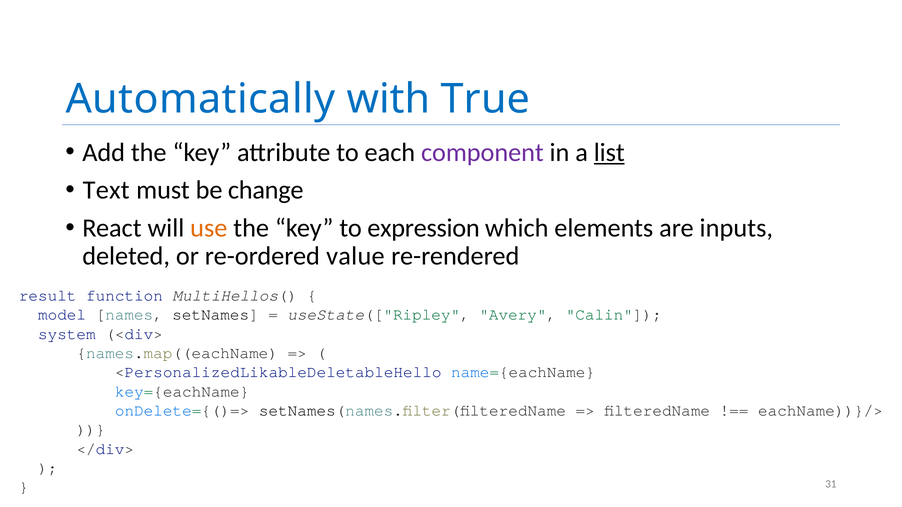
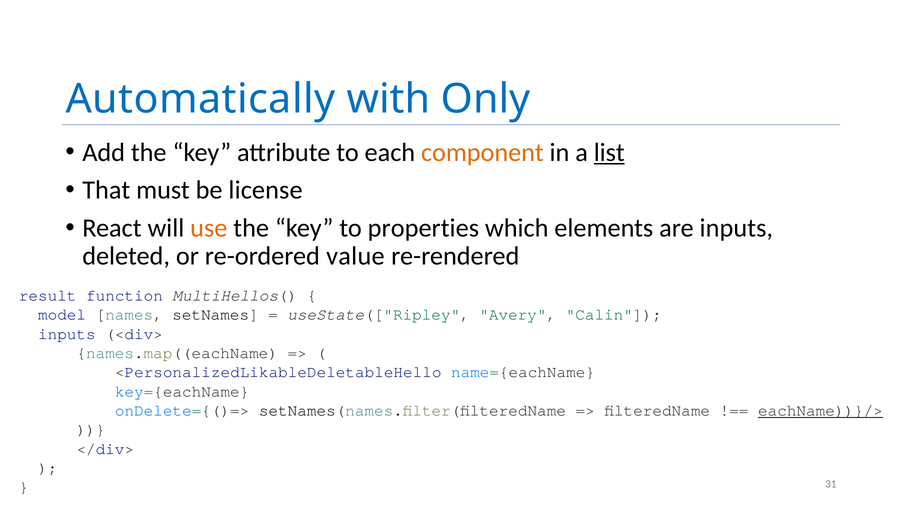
True: True -> Only
component colour: purple -> orange
Text: Text -> That
change: change -> license
expression: expression -> properties
system at (67, 334): system -> inputs
eachName))}/> underline: none -> present
